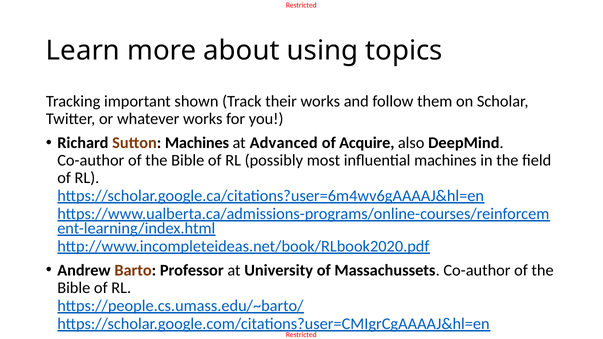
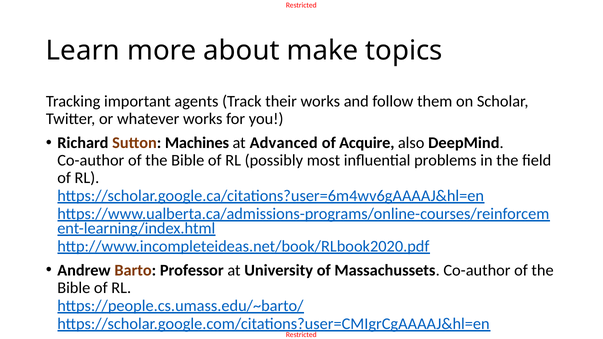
using: using -> make
shown: shown -> agents
influential machines: machines -> problems
